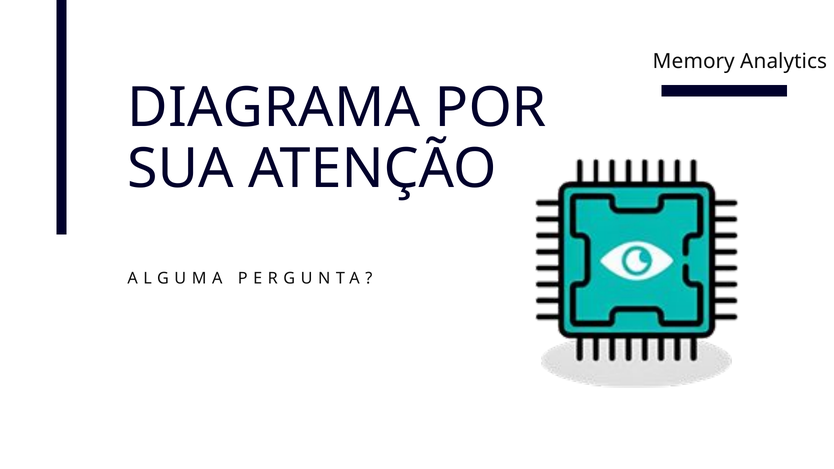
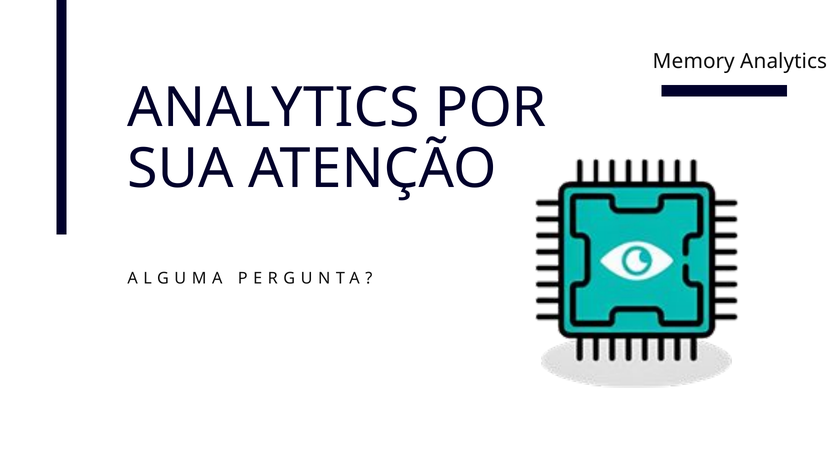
DIAGRAMA at (274, 108): DIAGRAMA -> ANALYTICS
